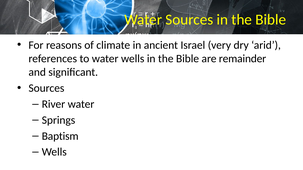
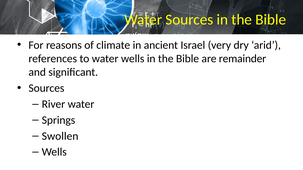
Baptism: Baptism -> Swollen
